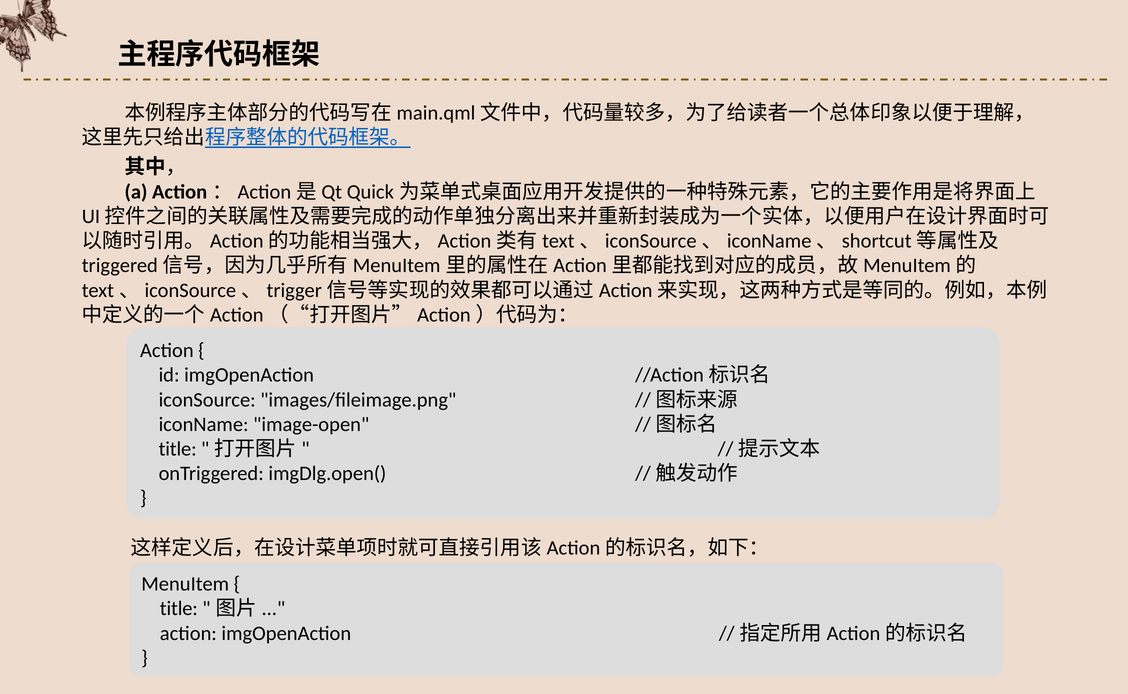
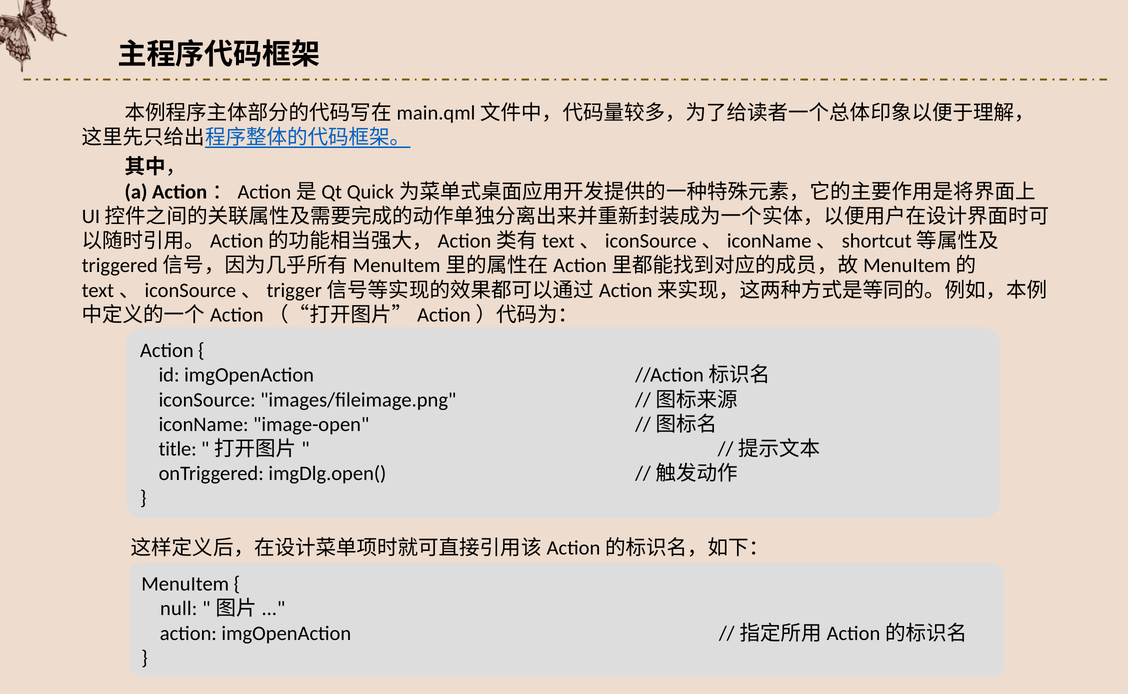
title at (179, 608): title -> null
